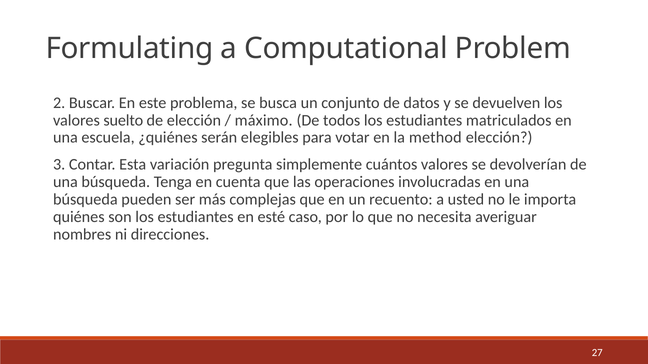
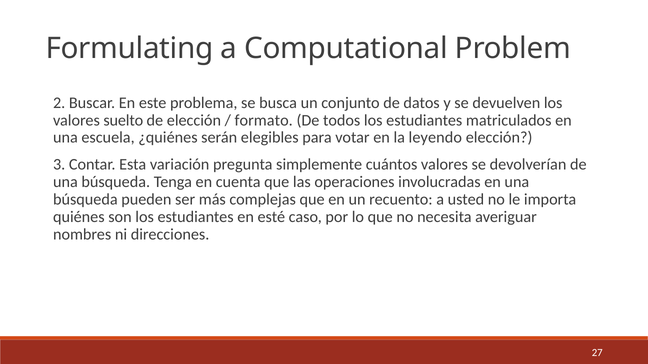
máximo: máximo -> formato
method: method -> leyendo
